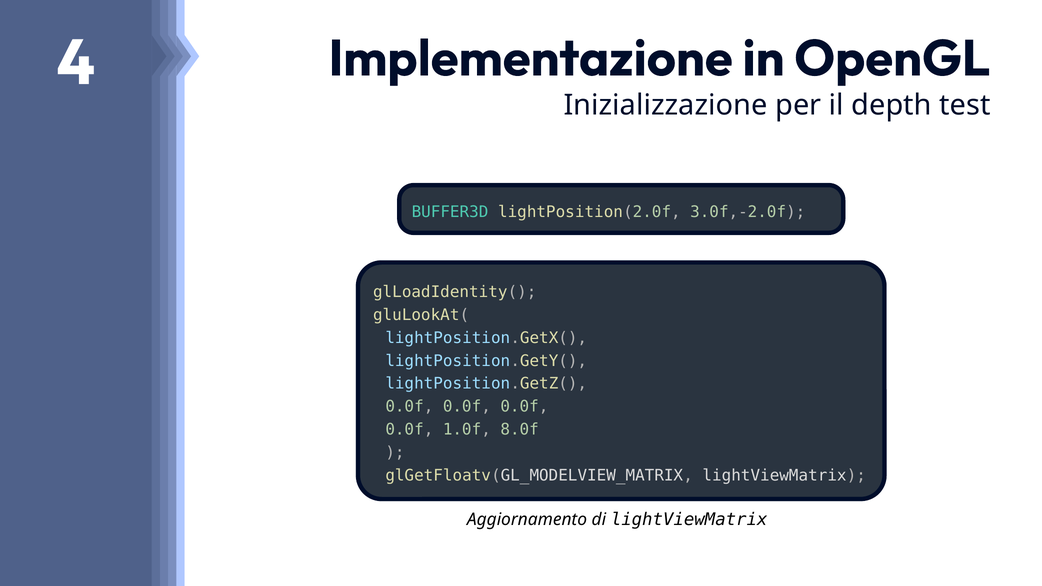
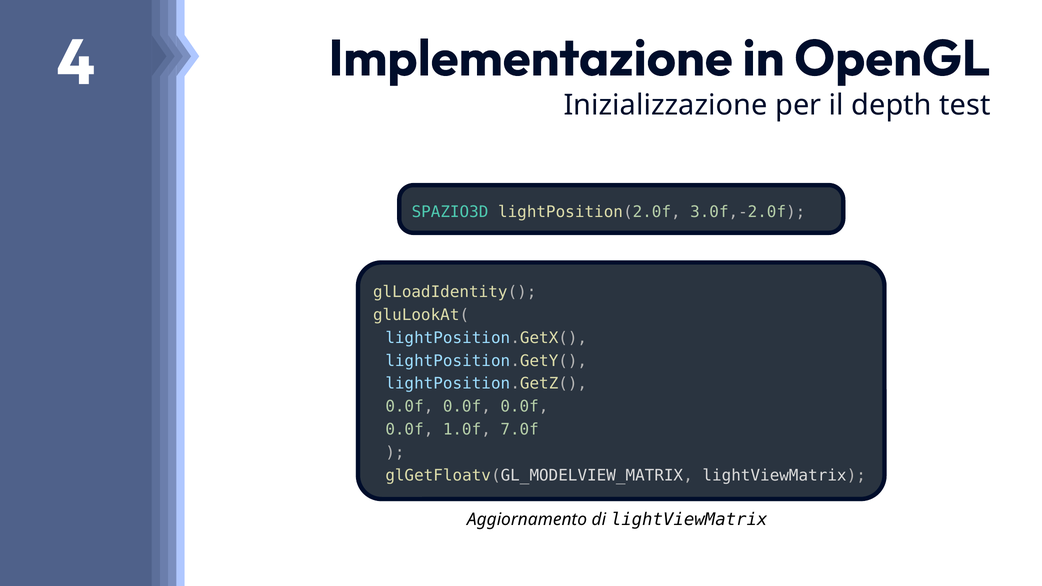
BUFFER3D: BUFFER3D -> SPAZIO3D
8.0f: 8.0f -> 7.0f
